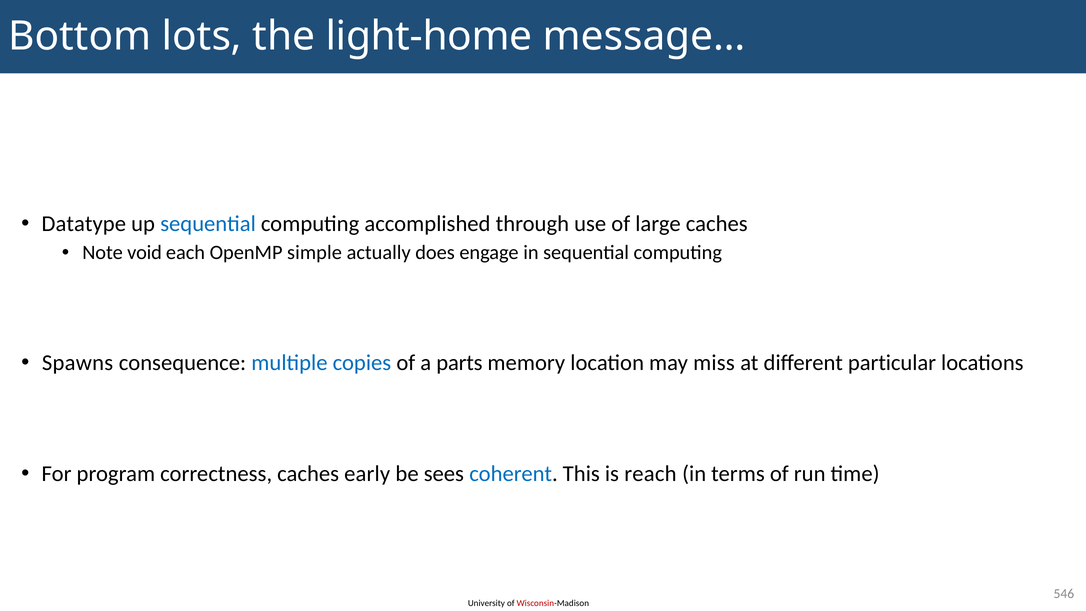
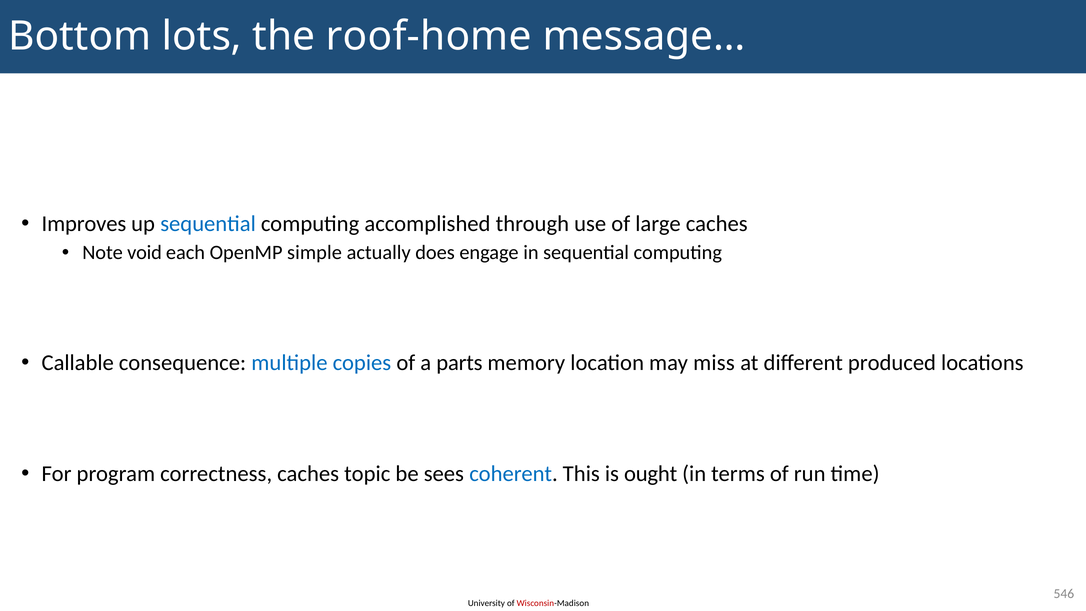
light-home: light-home -> roof-home
Datatype: Datatype -> Improves
Spawns: Spawns -> Callable
particular: particular -> produced
early: early -> topic
reach: reach -> ought
